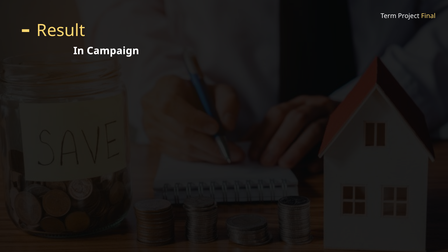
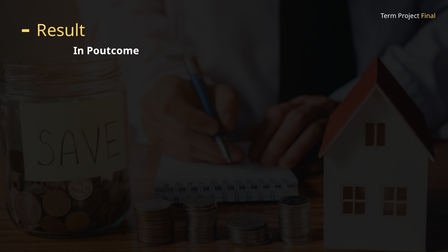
Campaign: Campaign -> Poutcome
